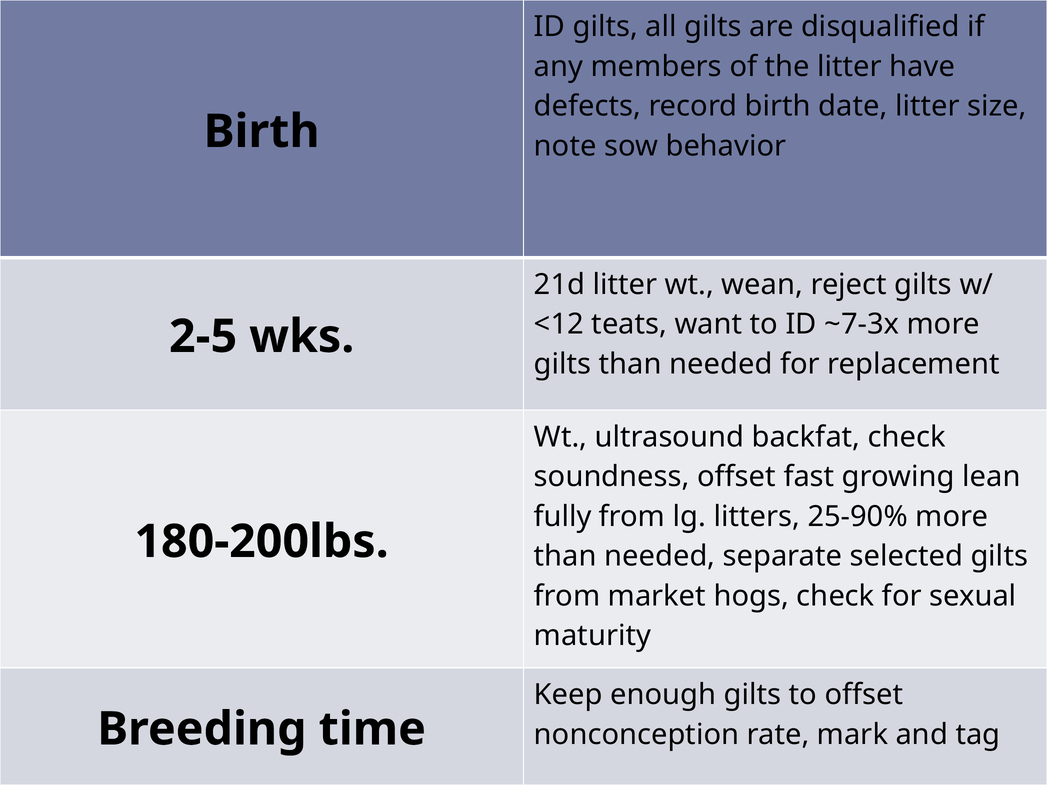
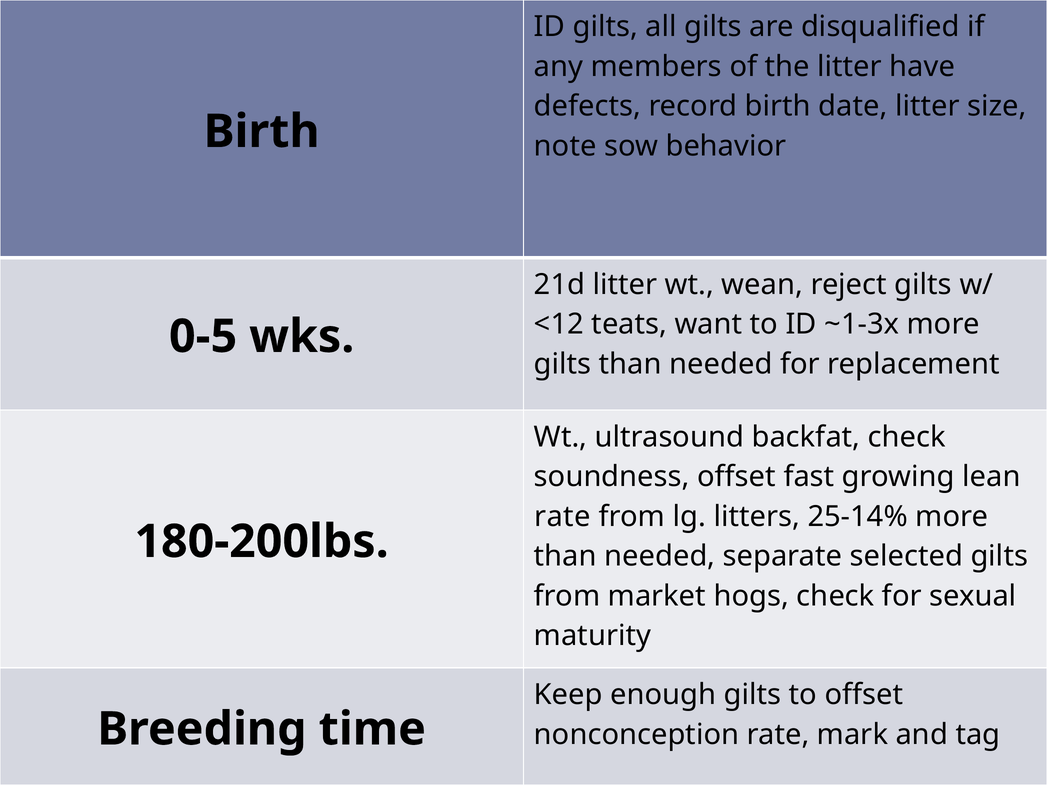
~7-3x: ~7-3x -> ~1-3x
2-5: 2-5 -> 0-5
fully at (563, 517): fully -> rate
25-90%: 25-90% -> 25-14%
